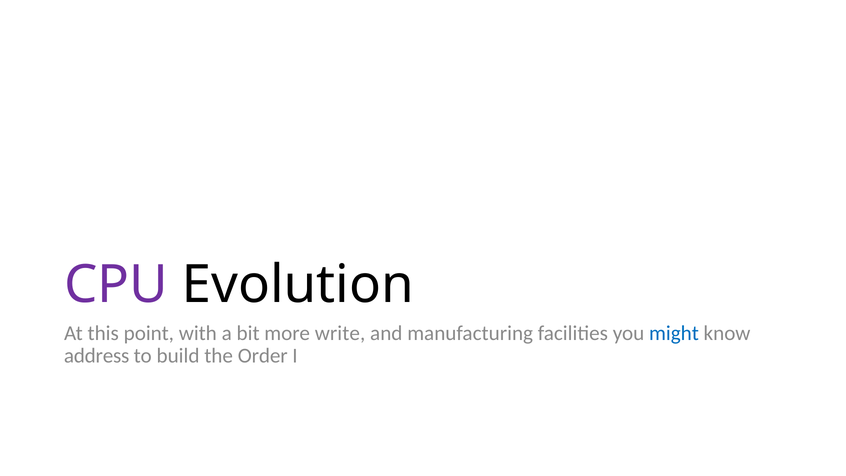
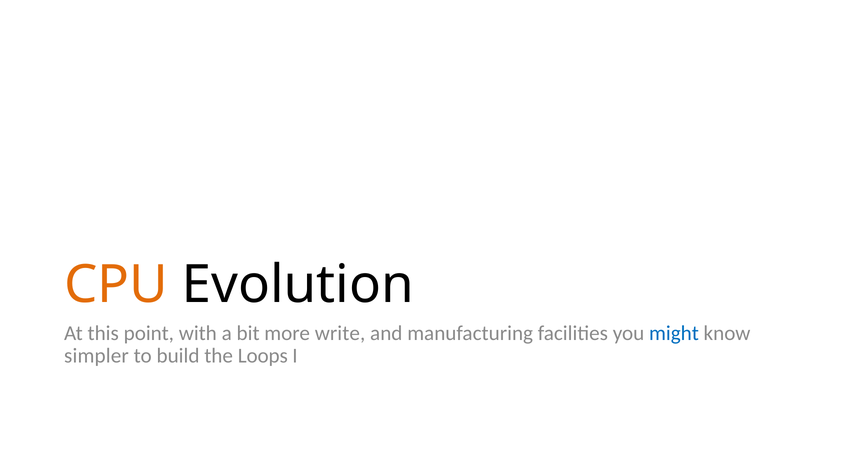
CPU colour: purple -> orange
address: address -> simpler
Order: Order -> Loops
